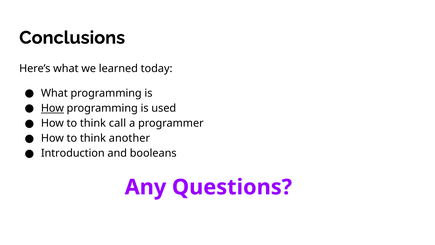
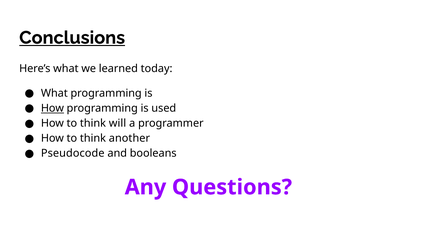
Conclusions underline: none -> present
call: call -> will
Introduction: Introduction -> Pseudocode
